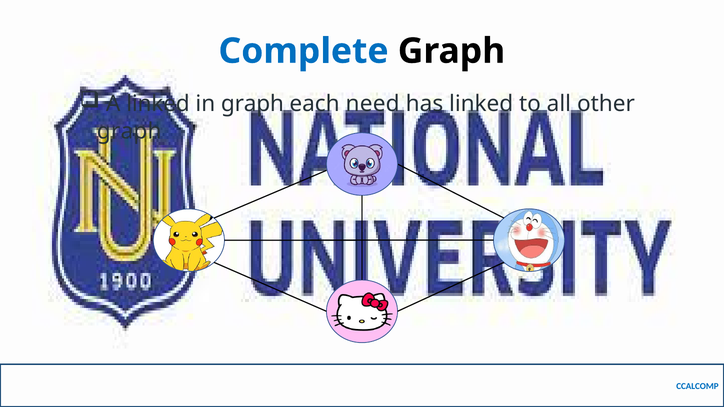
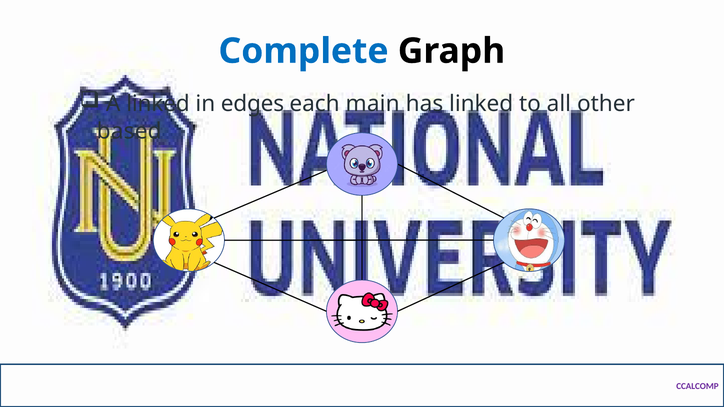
in graph: graph -> edges
need: need -> main
graph at (129, 131): graph -> based
CCALCOMP colour: blue -> purple
